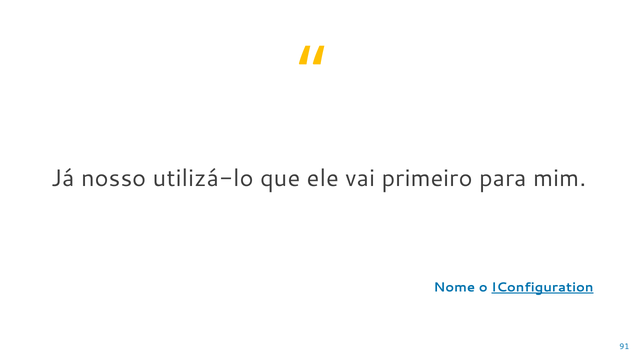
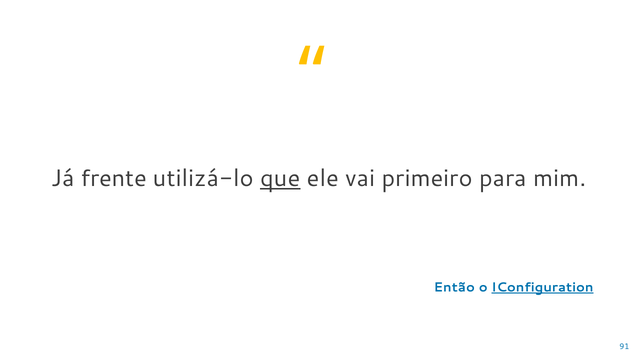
nosso: nosso -> frente
que underline: none -> present
Nome: Nome -> Então
